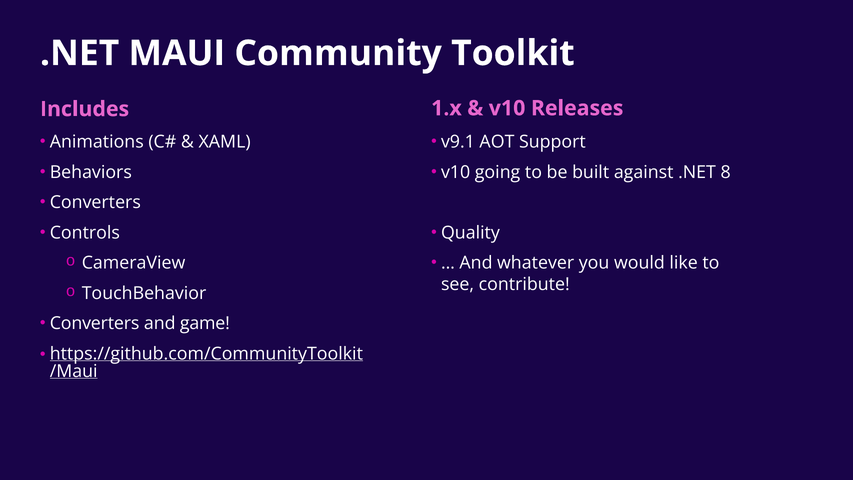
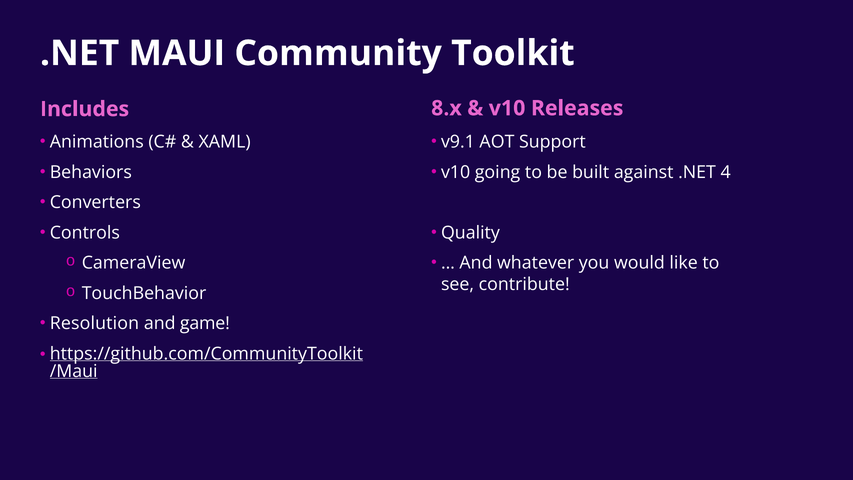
1.x: 1.x -> 8.x
8: 8 -> 4
Converters at (95, 323): Converters -> Resolution
